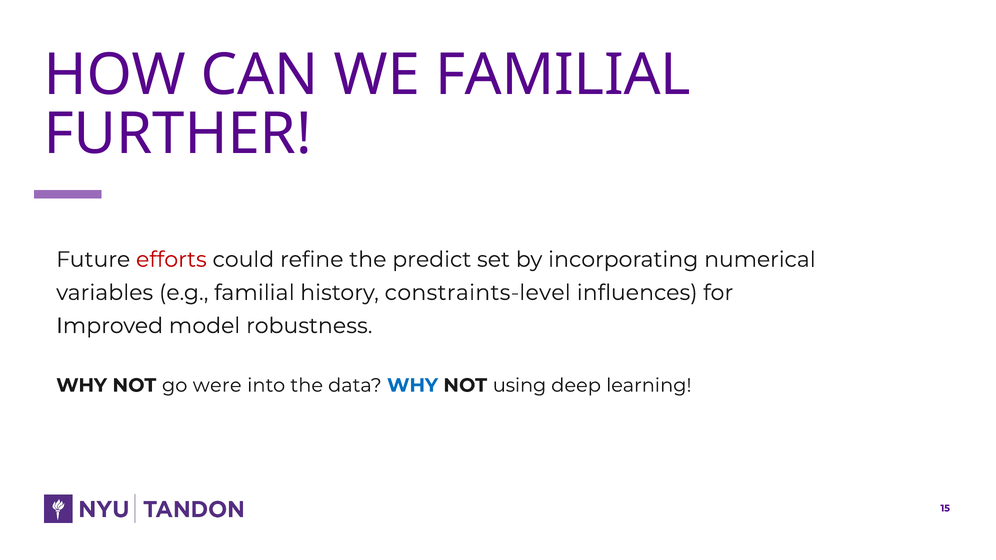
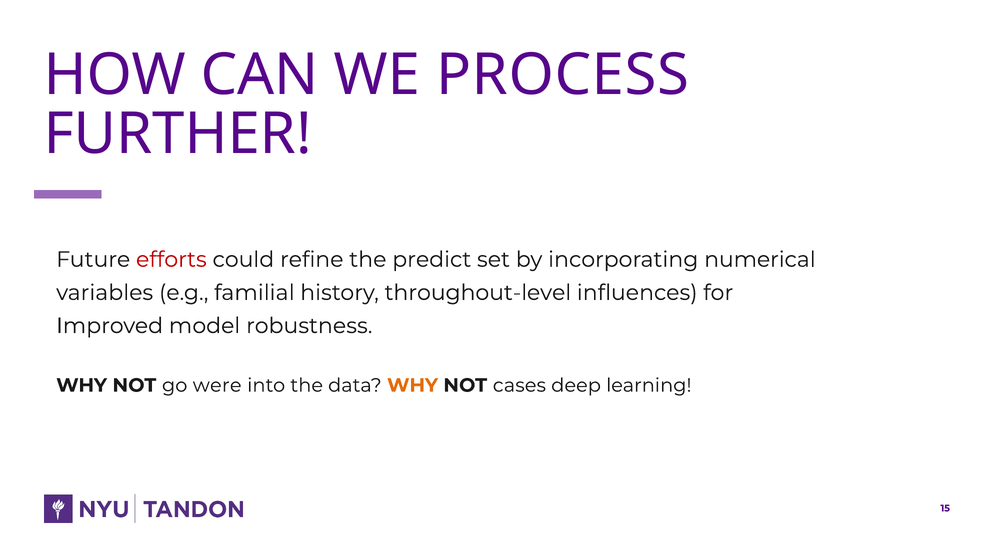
WE FAMILIAL: FAMILIAL -> PROCESS
constraints-level: constraints-level -> throughout-level
WHY at (413, 386) colour: blue -> orange
using: using -> cases
